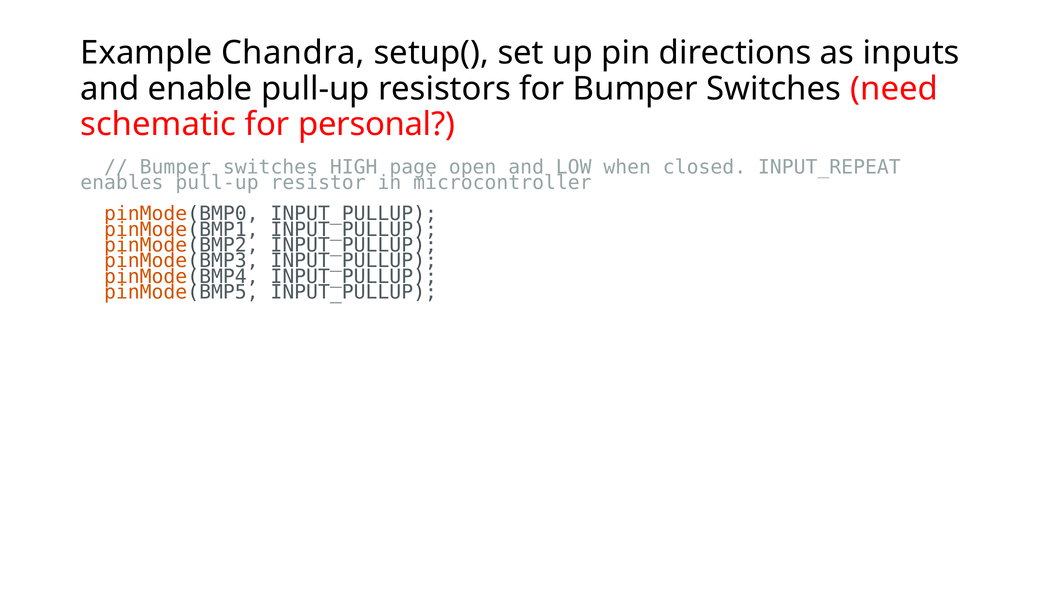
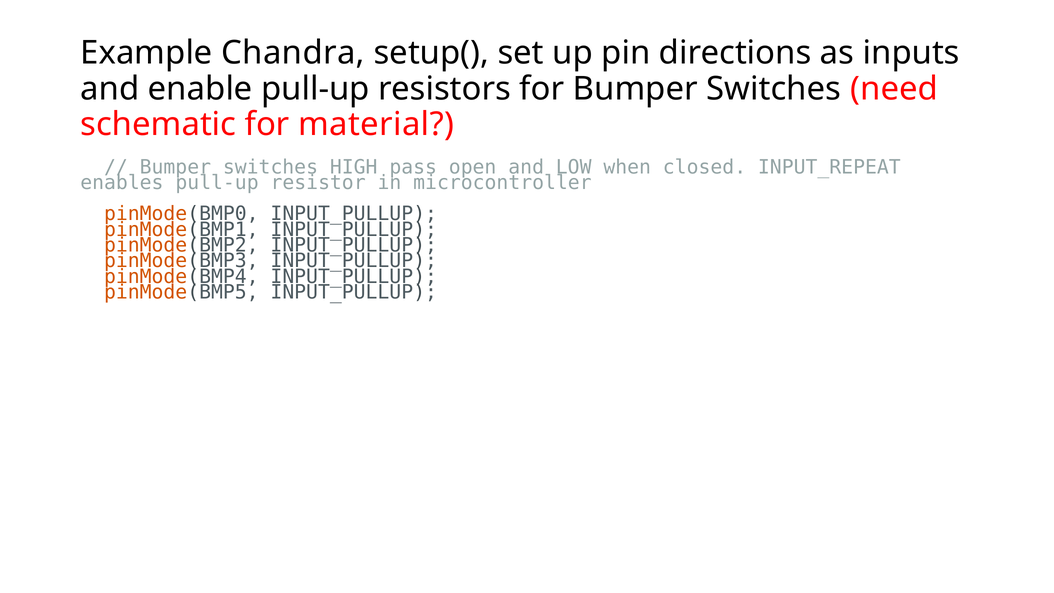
personal: personal -> material
page: page -> pass
